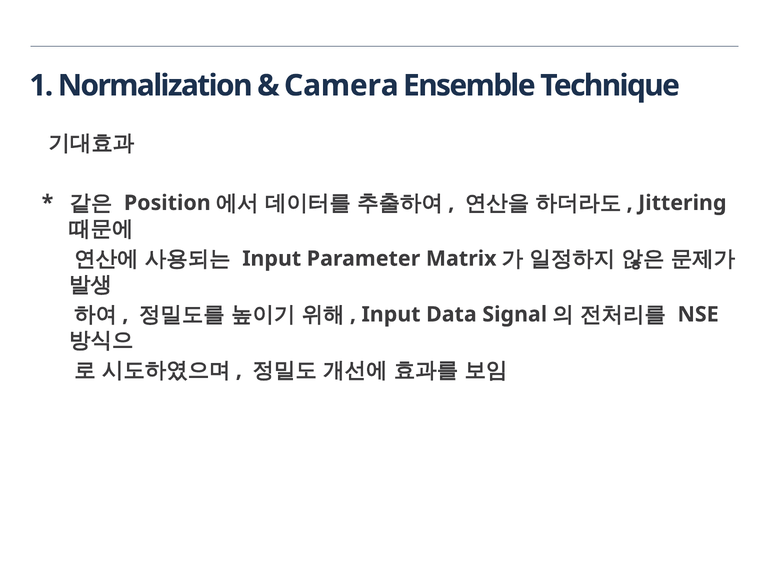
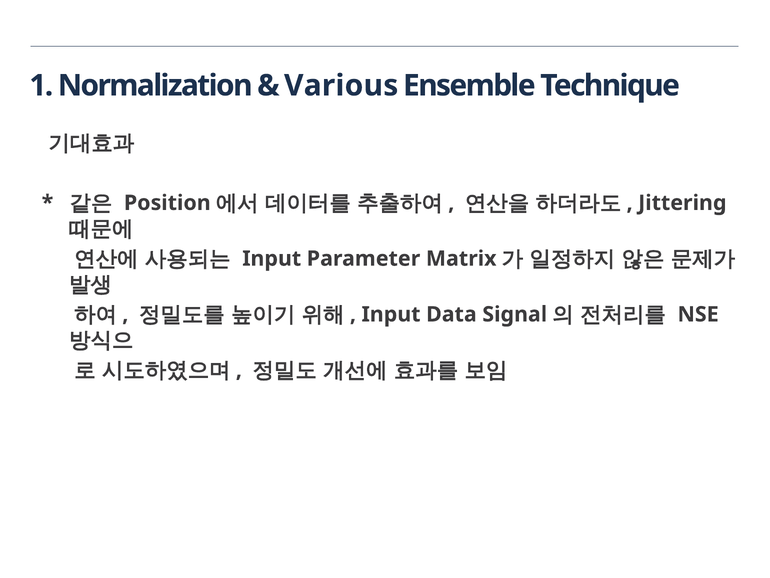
Camera: Camera -> Various
